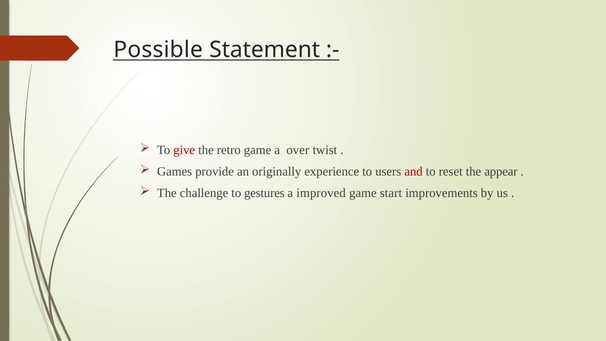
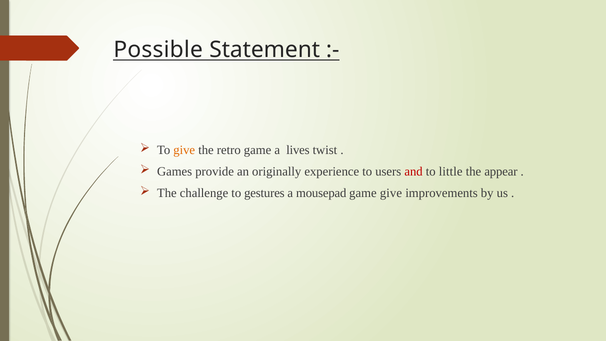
give at (184, 150) colour: red -> orange
over: over -> lives
reset: reset -> little
improved: improved -> mousepad
game start: start -> give
